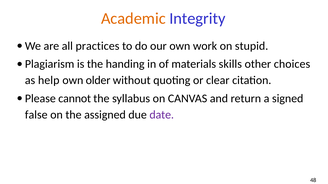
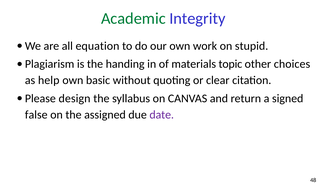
Academic colour: orange -> green
practices: practices -> equation
skills: skills -> topic
older: older -> basic
cannot: cannot -> design
